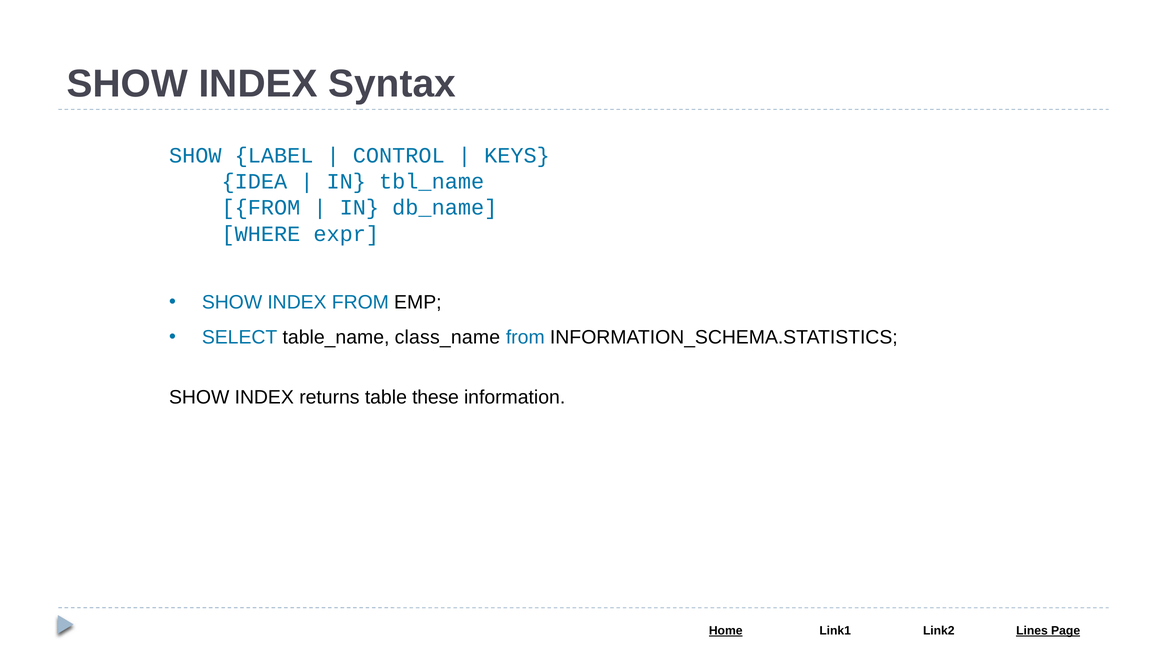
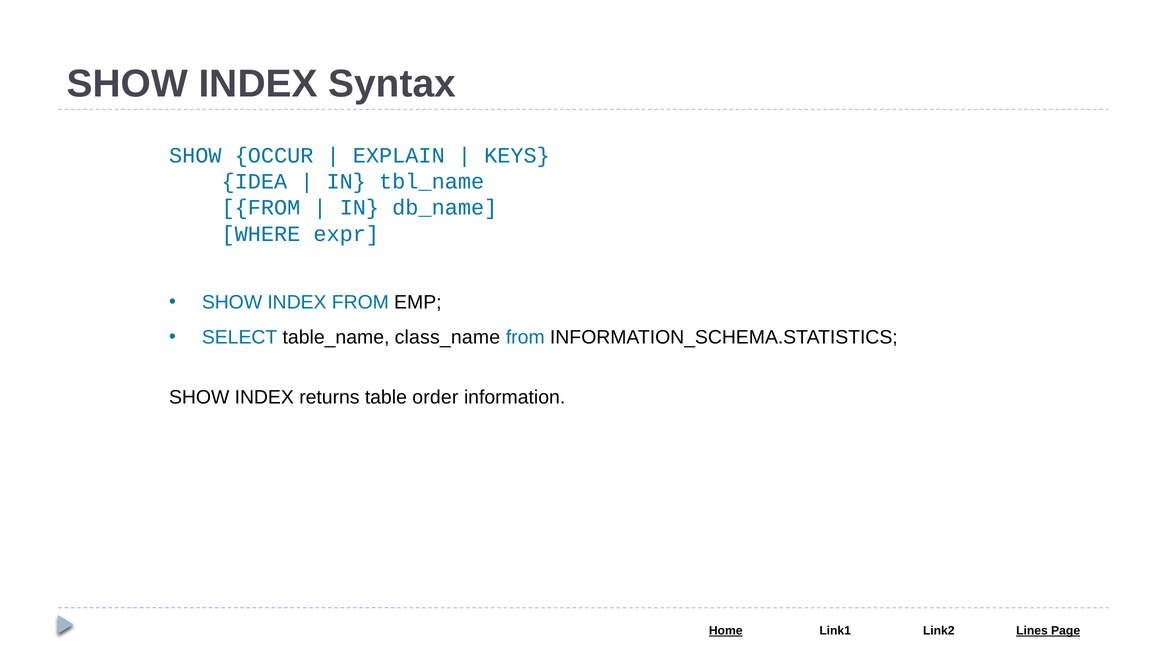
LABEL: LABEL -> OCCUR
CONTROL: CONTROL -> EXPLAIN
these: these -> order
